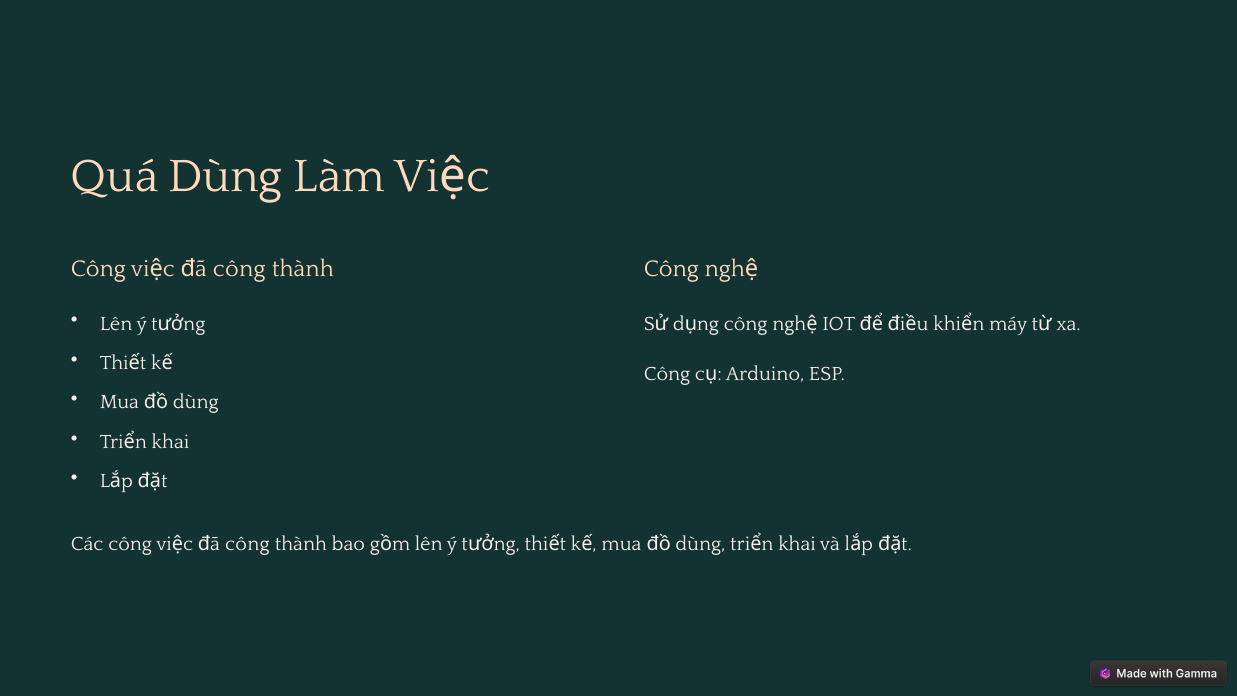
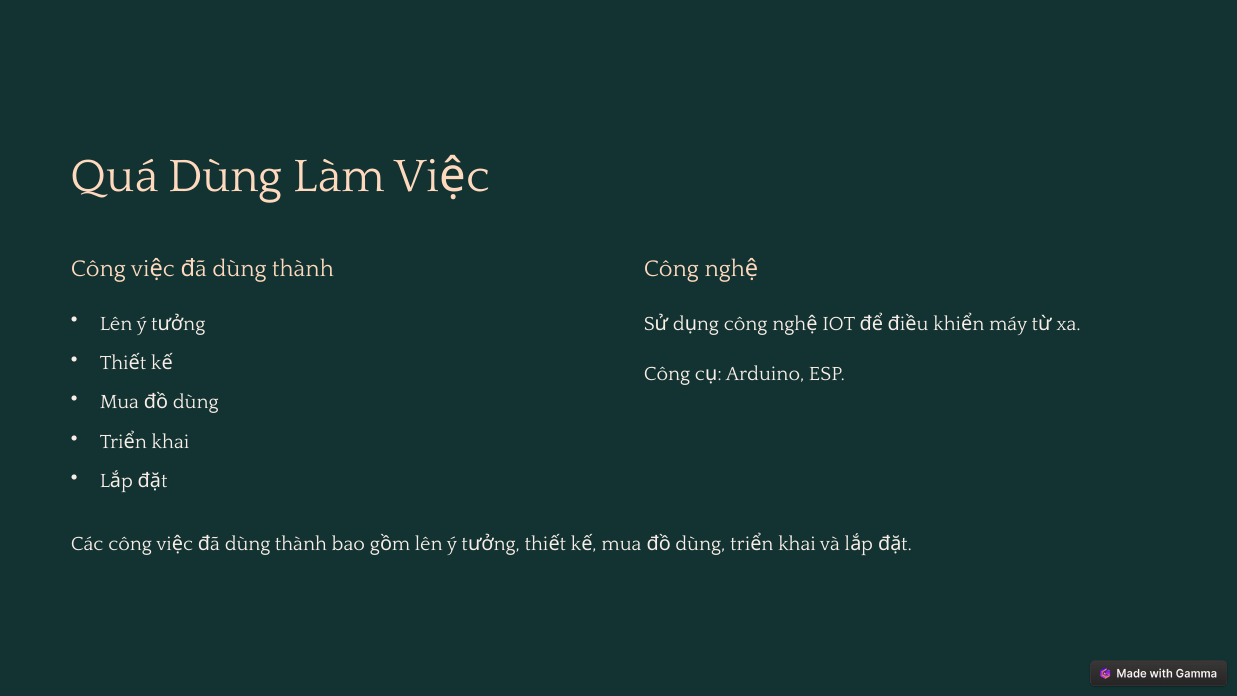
công at (239, 269): công -> dùng
công at (247, 543): công -> dùng
